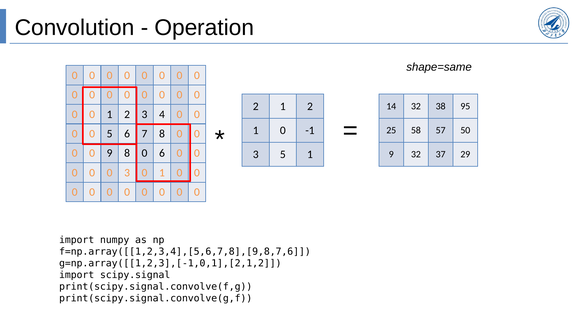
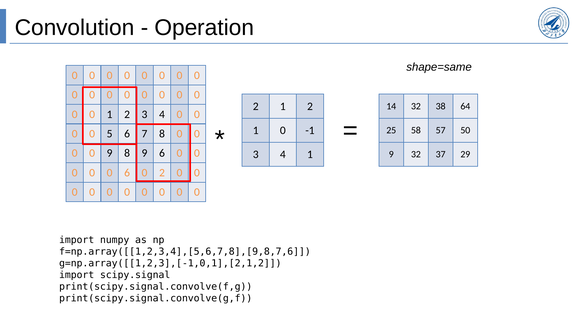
95: 95 -> 64
9 8 0: 0 -> 9
5 at (283, 155): 5 -> 4
0 3: 3 -> 6
1 at (162, 173): 1 -> 2
